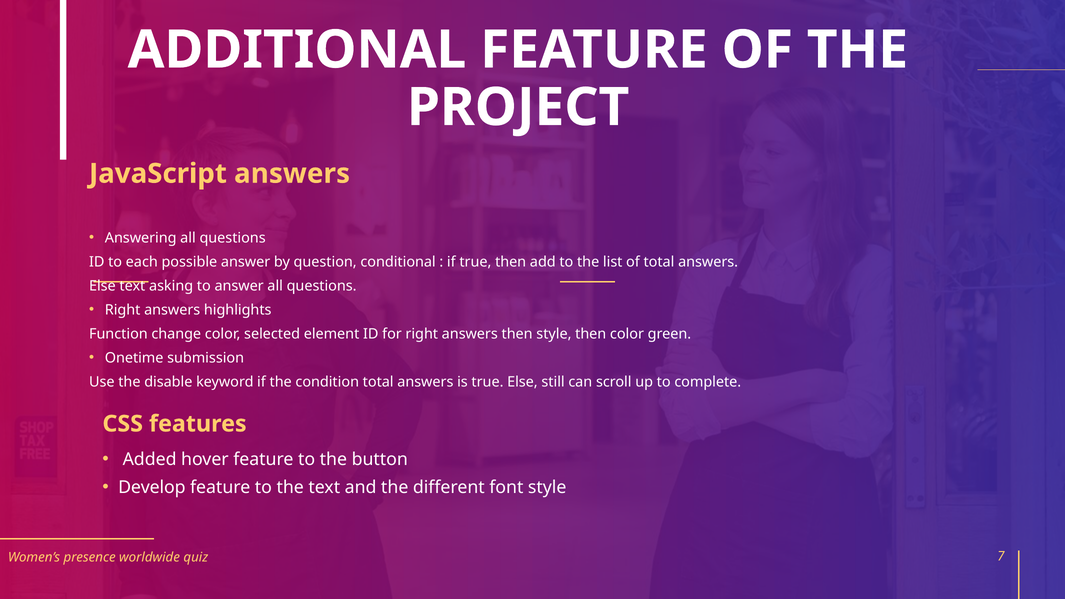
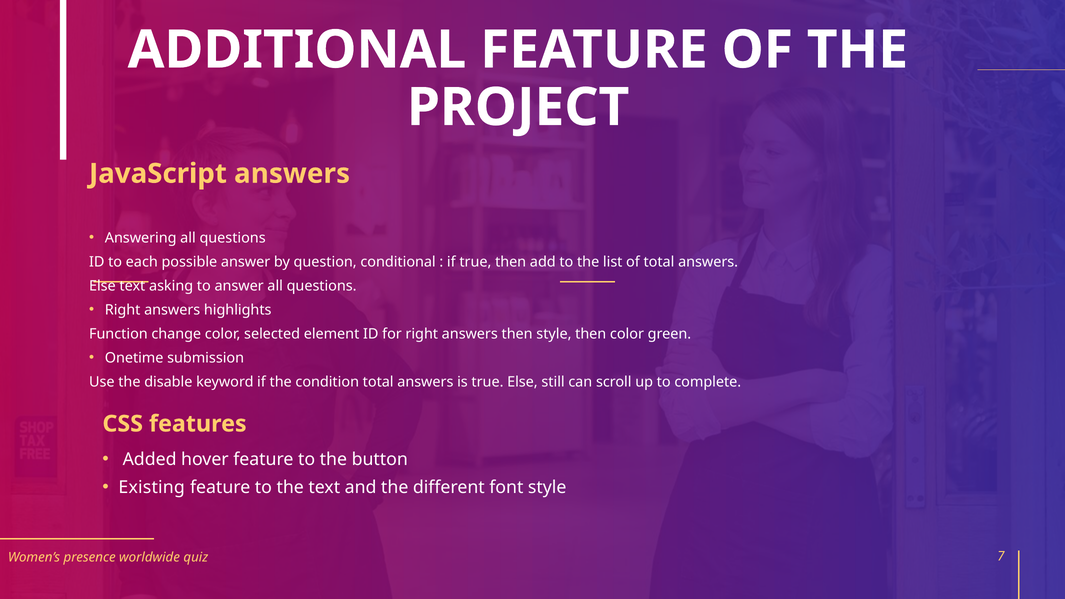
Develop: Develop -> Existing
